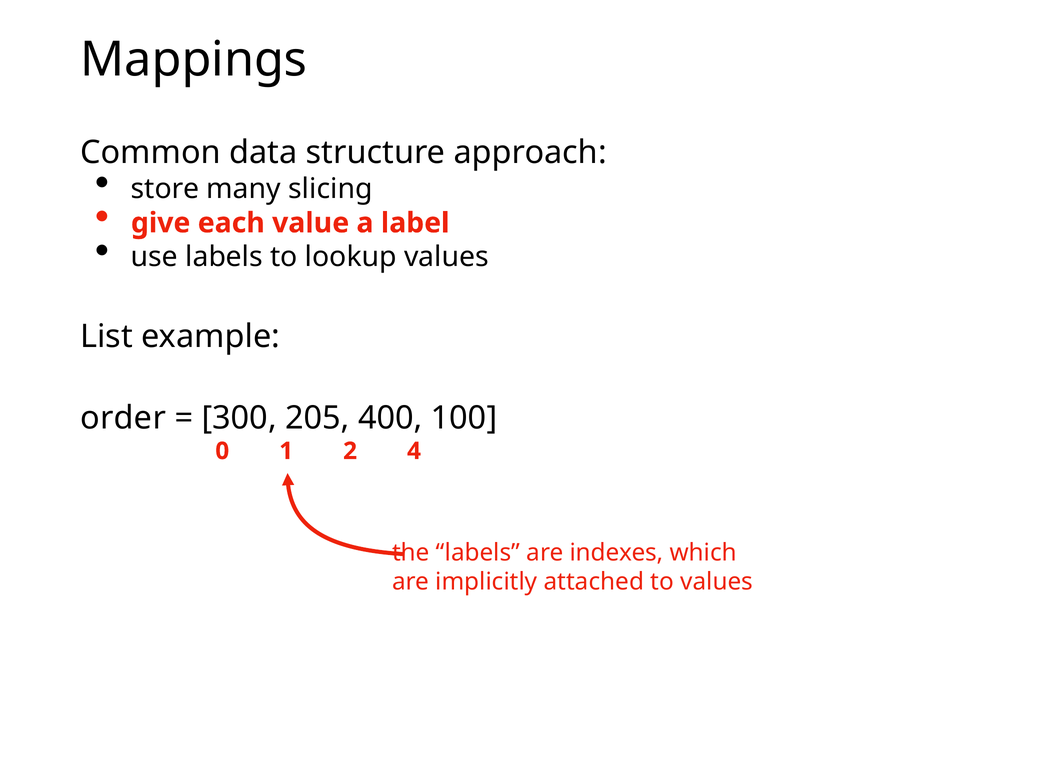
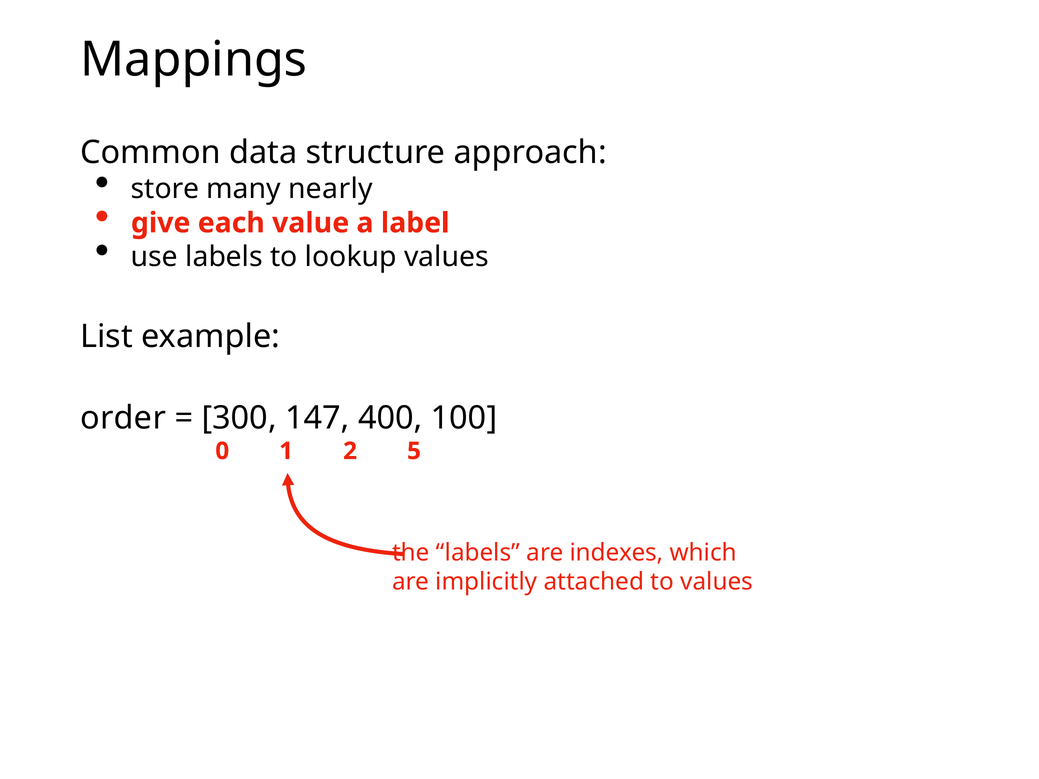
slicing: slicing -> nearly
205: 205 -> 147
4: 4 -> 5
